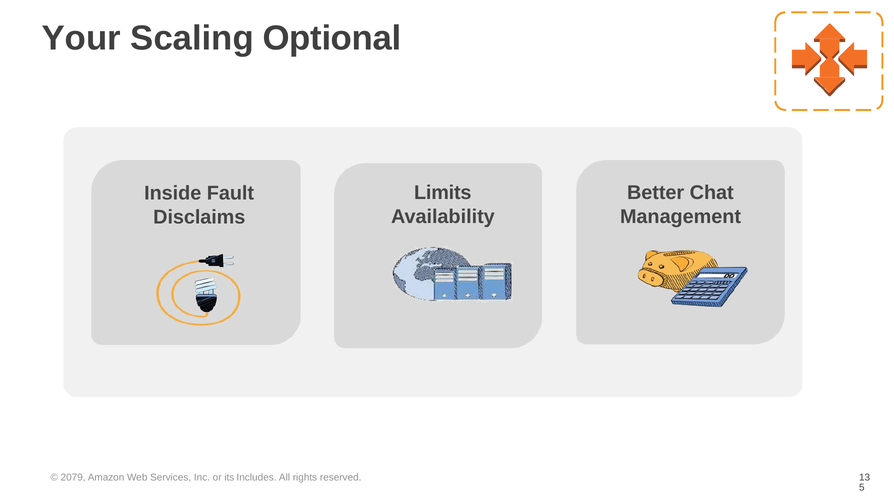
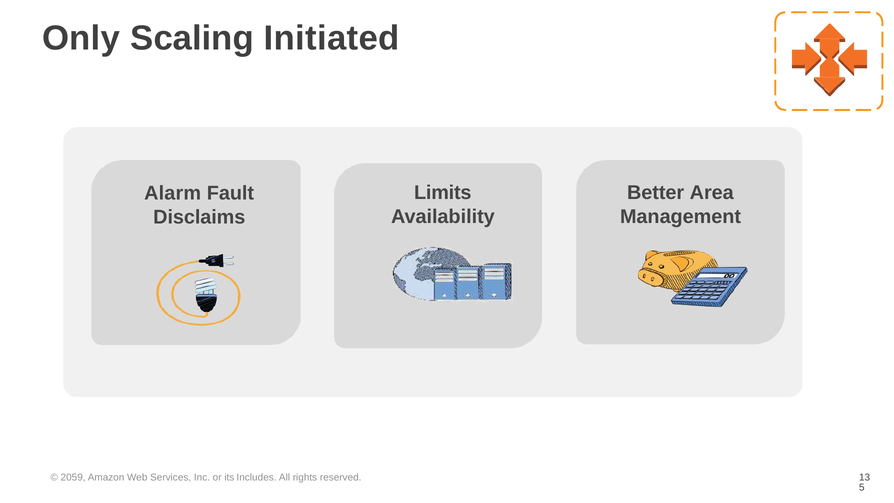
Your: Your -> Only
Optional: Optional -> Initiated
Chat: Chat -> Area
Inside: Inside -> Alarm
2079: 2079 -> 2059
